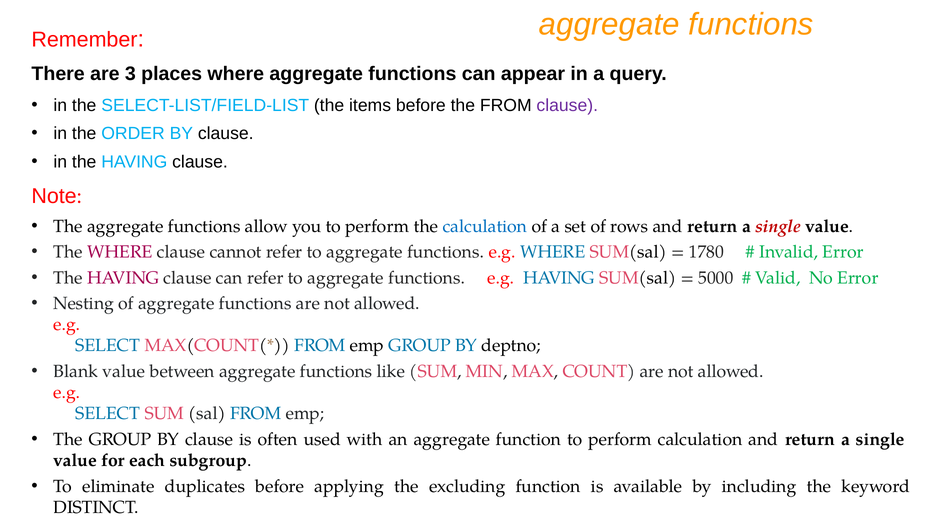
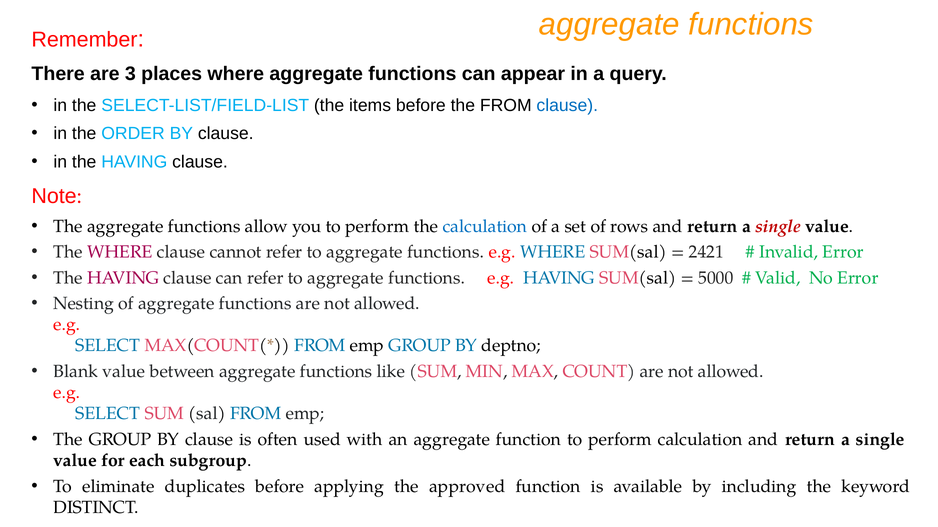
clause at (567, 106) colour: purple -> blue
1780: 1780 -> 2421
excluding: excluding -> approved
